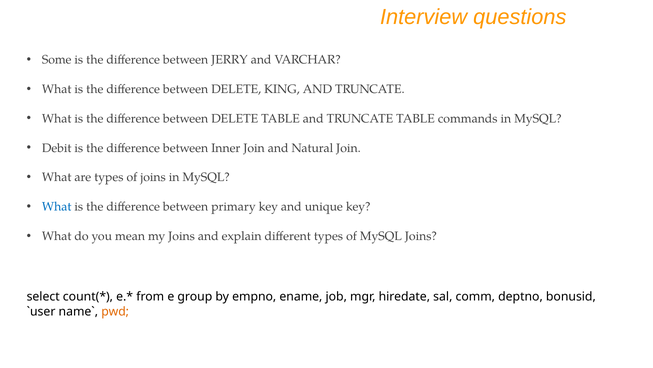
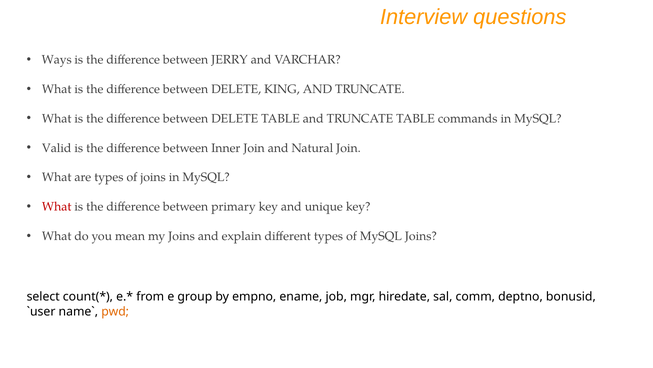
Some: Some -> Ways
Debit: Debit -> Valid
What at (57, 206) colour: blue -> red
